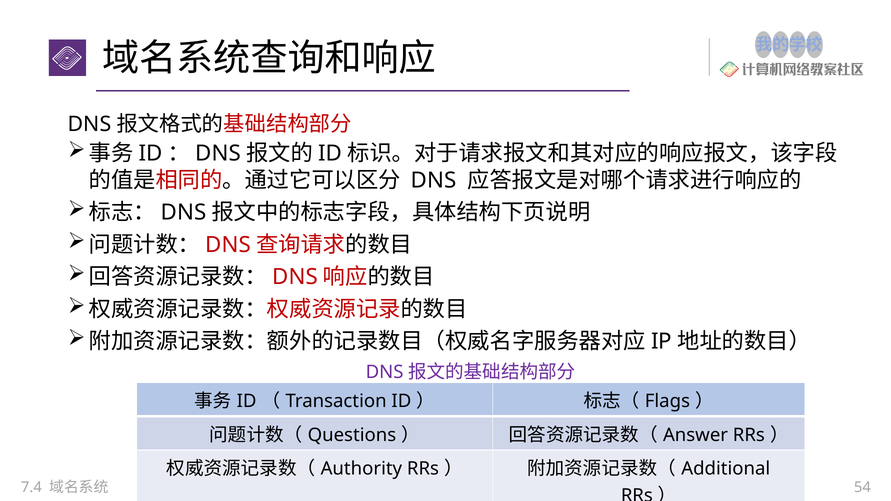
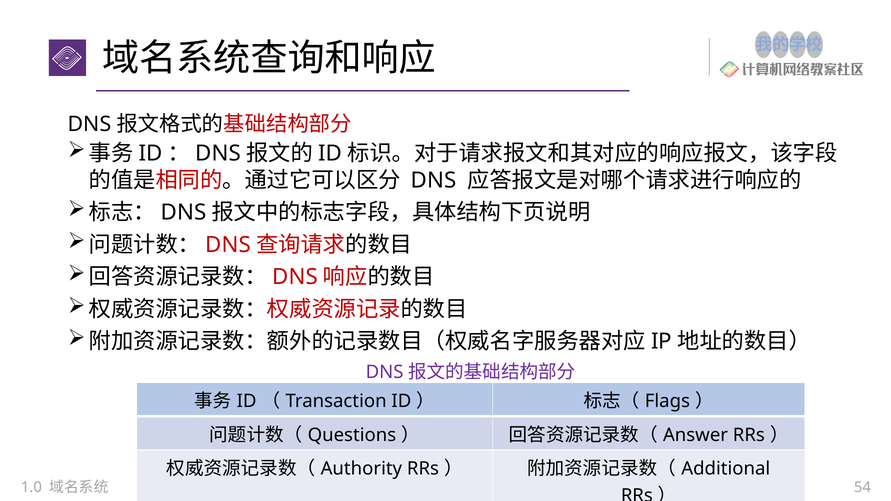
7.4: 7.4 -> 1.0
